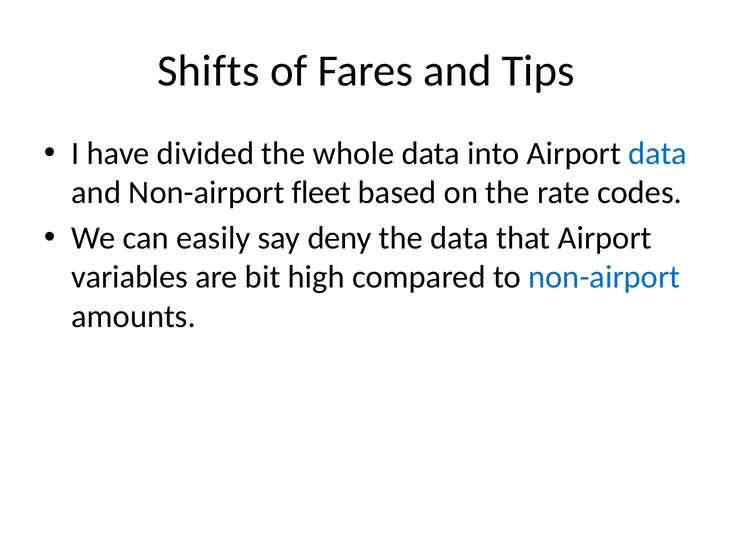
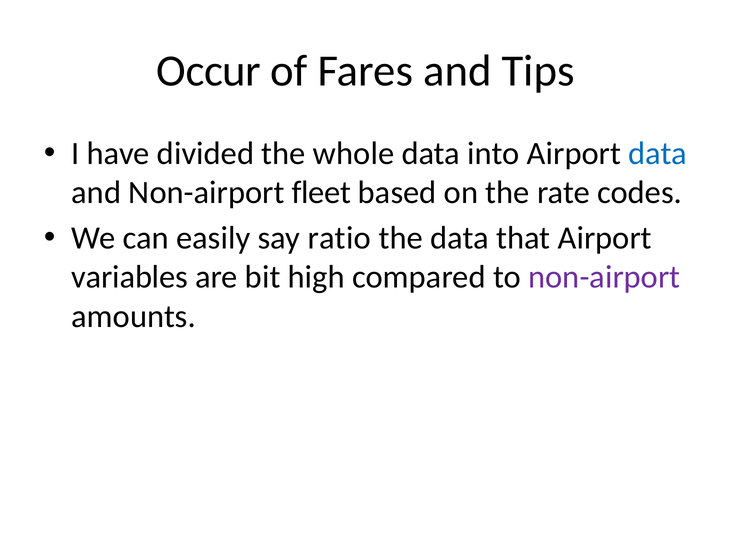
Shifts: Shifts -> Occur
deny: deny -> ratio
non-airport at (604, 277) colour: blue -> purple
